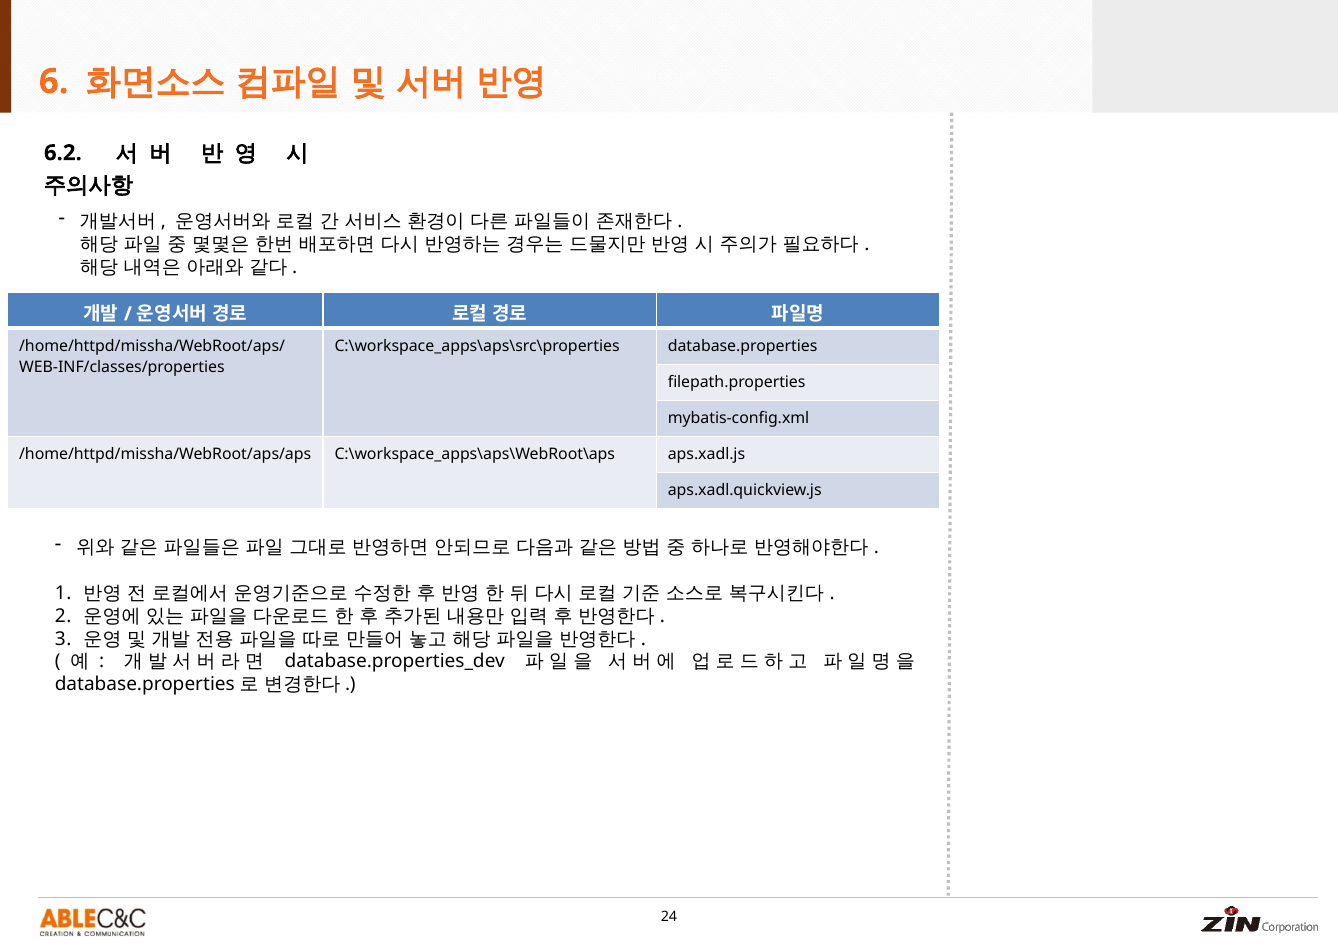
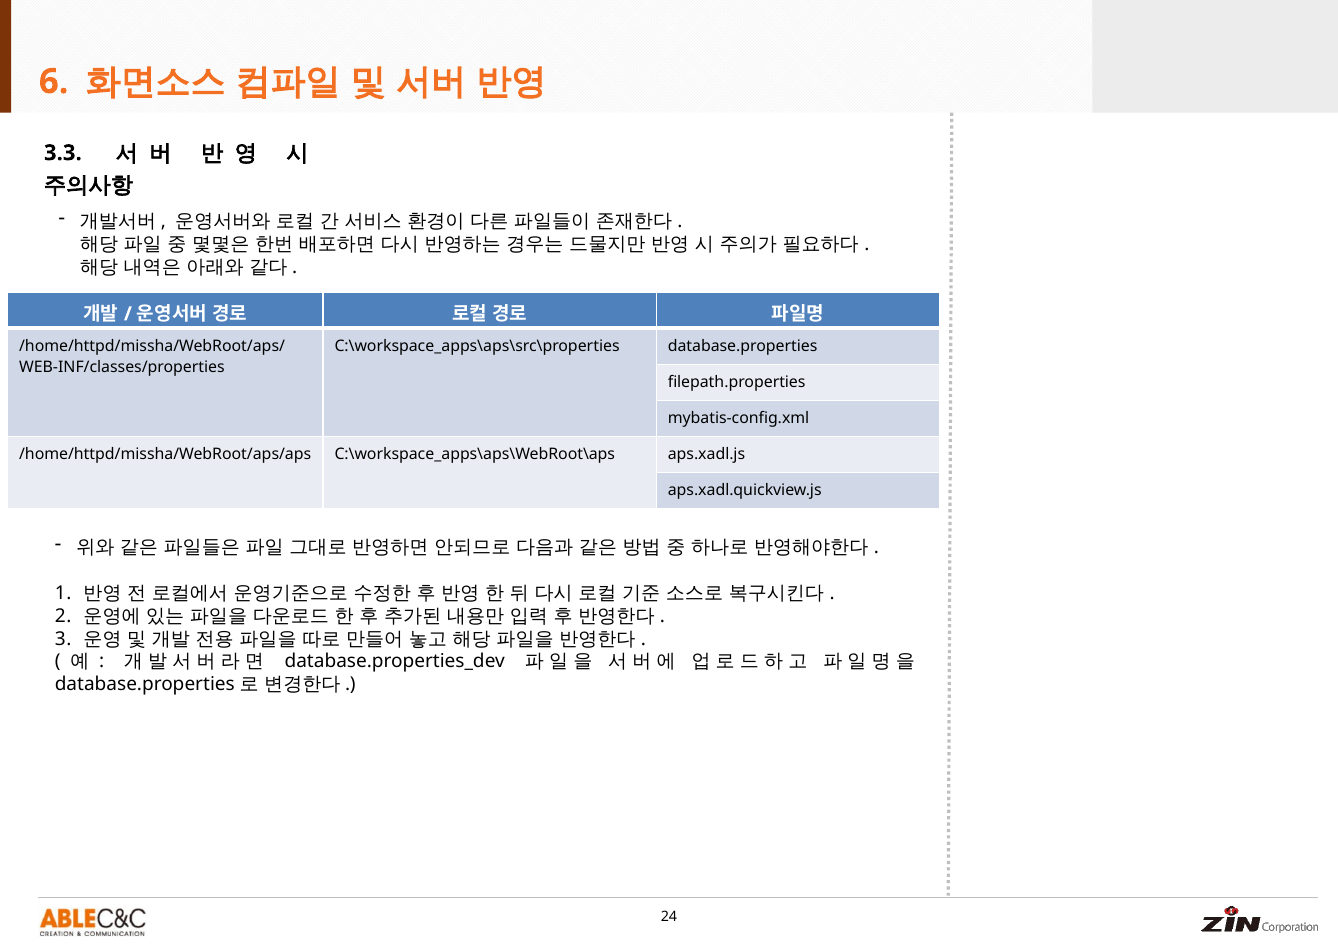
6.2: 6.2 -> 3.3
